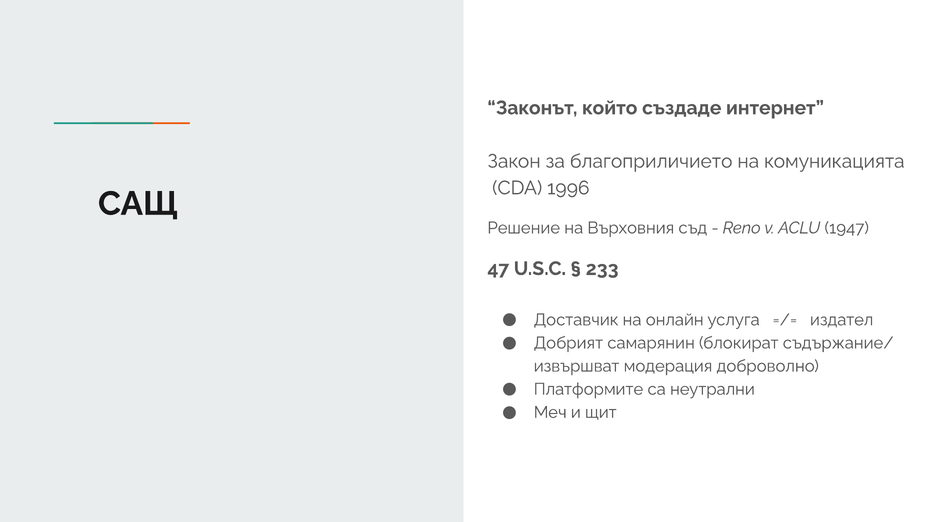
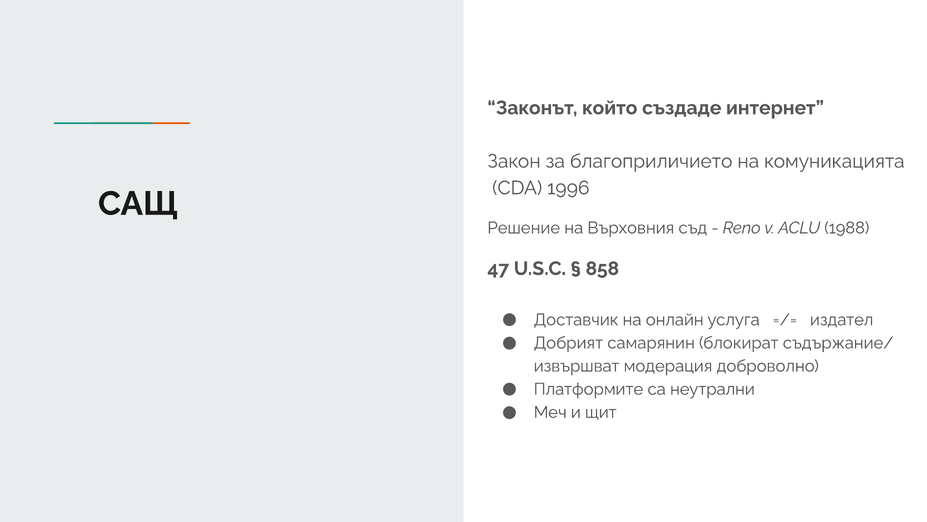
1947: 1947 -> 1988
233: 233 -> 858
